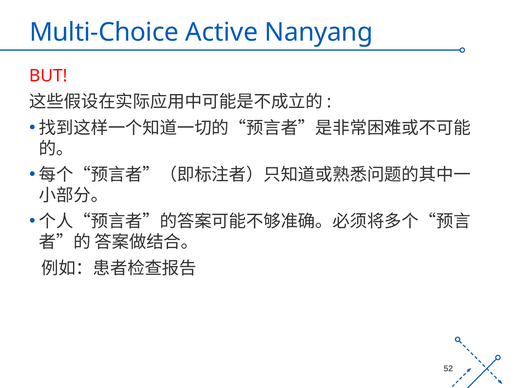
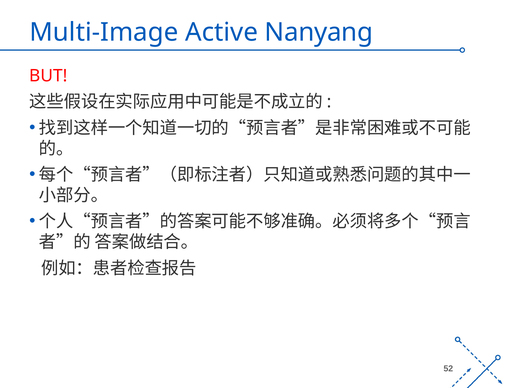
Multi-Choice: Multi-Choice -> Multi-Image
